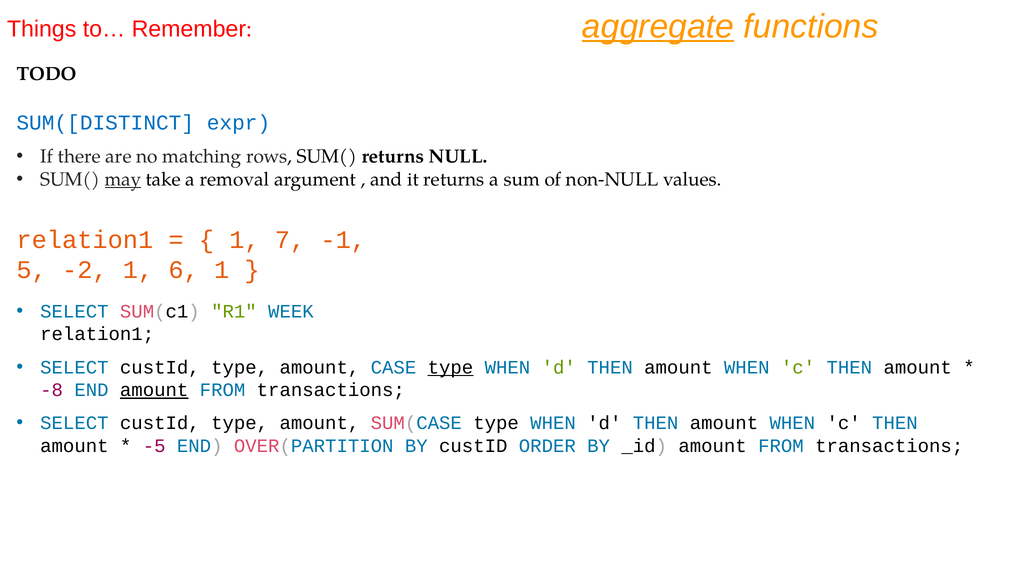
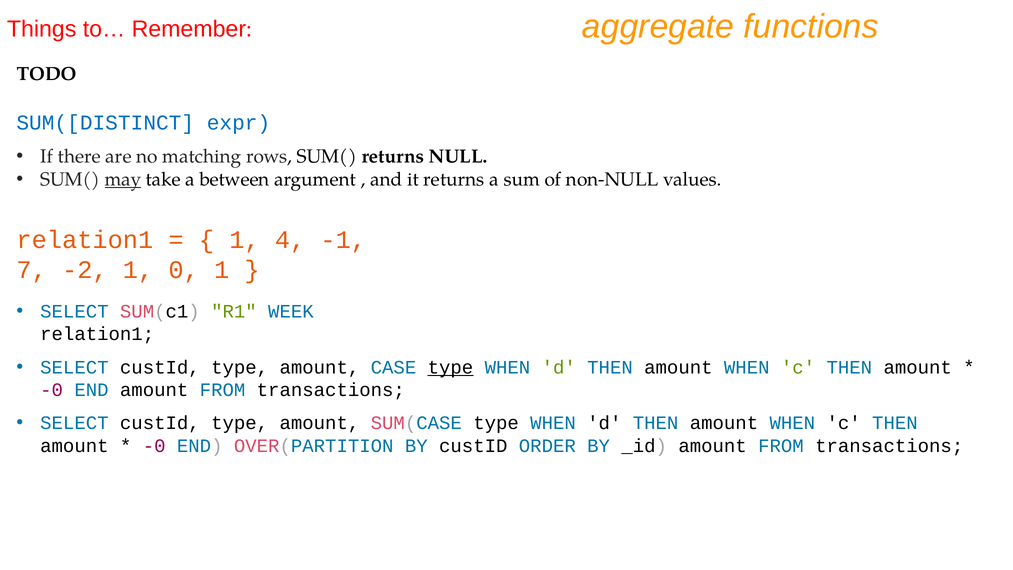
aggregate underline: present -> none
removal: removal -> between
7: 7 -> 4
5: 5 -> 7
6: 6 -> 0
-8 at (52, 390): -8 -> -0
amount at (154, 390) underline: present -> none
-5 at (154, 446): -5 -> -0
